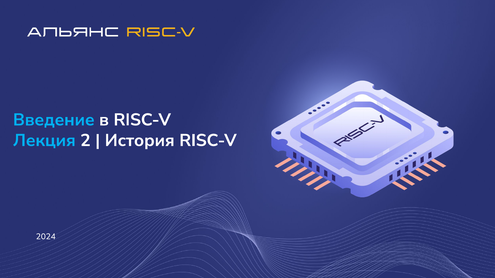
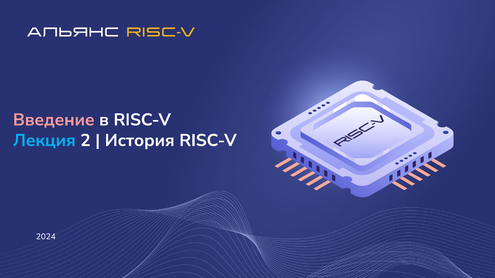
Введение colour: light blue -> pink
